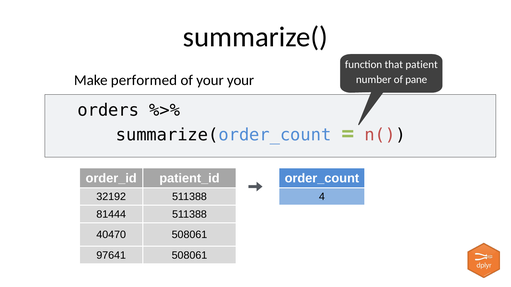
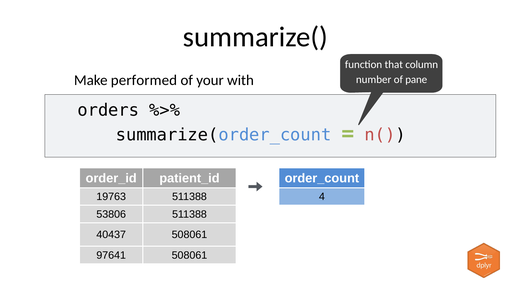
patient: patient -> column
your your: your -> with
32192: 32192 -> 19763
81444: 81444 -> 53806
40470: 40470 -> 40437
